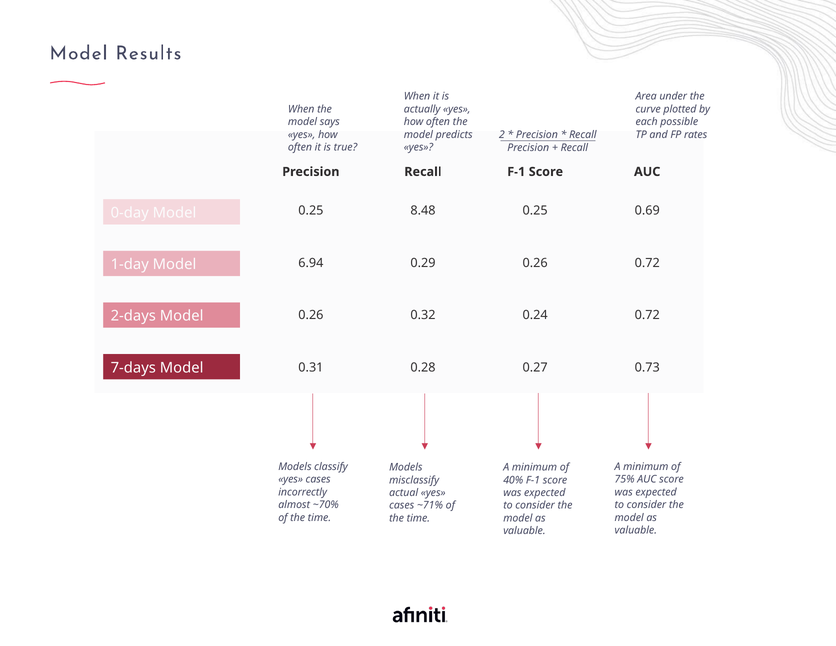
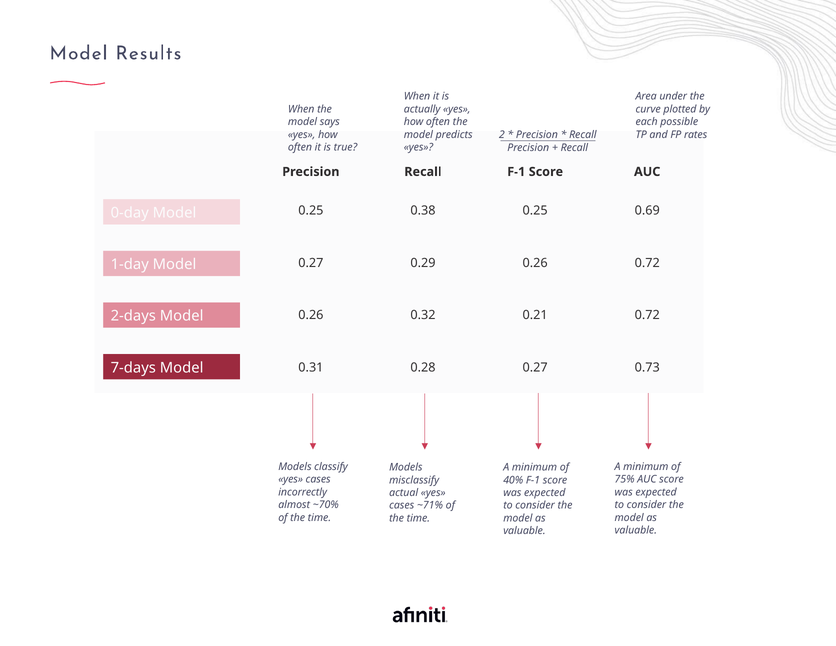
8.48: 8.48 -> 0.38
6.94 at (311, 263): 6.94 -> 0.27
0.24: 0.24 -> 0.21
